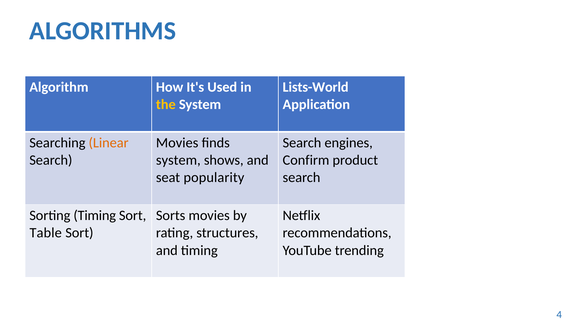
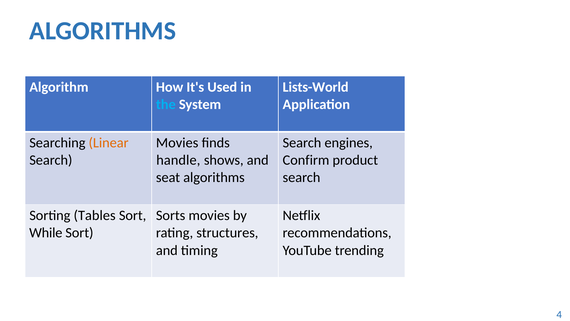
the colour: yellow -> light blue
system at (178, 160): system -> handle
seat popularity: popularity -> algorithms
Sorting Timing: Timing -> Tables
Table: Table -> While
